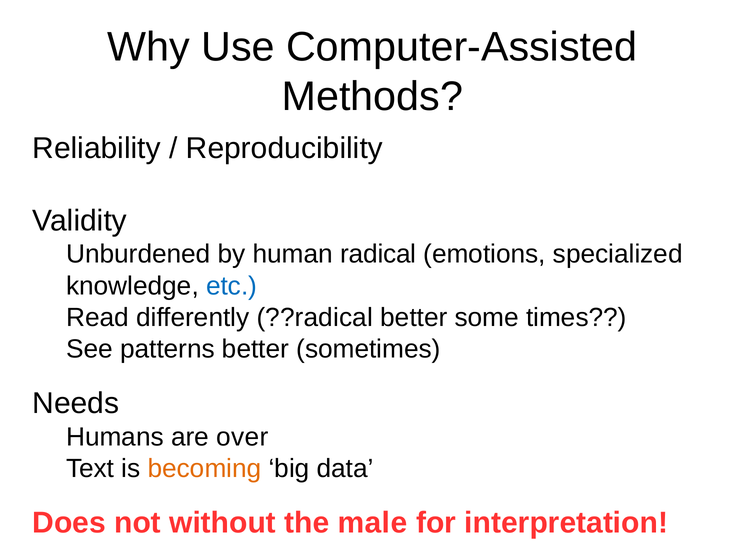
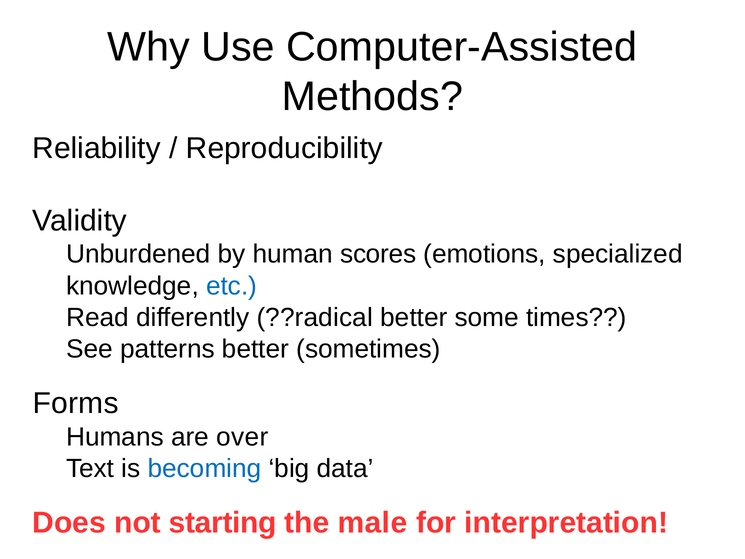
radical: radical -> scores
Needs: Needs -> Forms
becoming colour: orange -> blue
without: without -> starting
